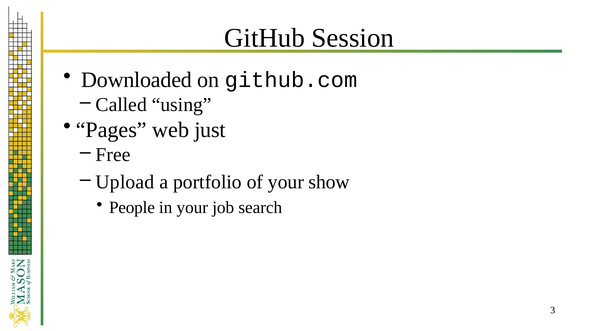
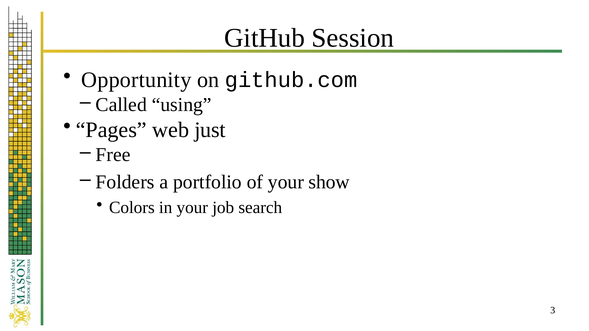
Downloaded: Downloaded -> Opportunity
Upload: Upload -> Folders
People: People -> Colors
